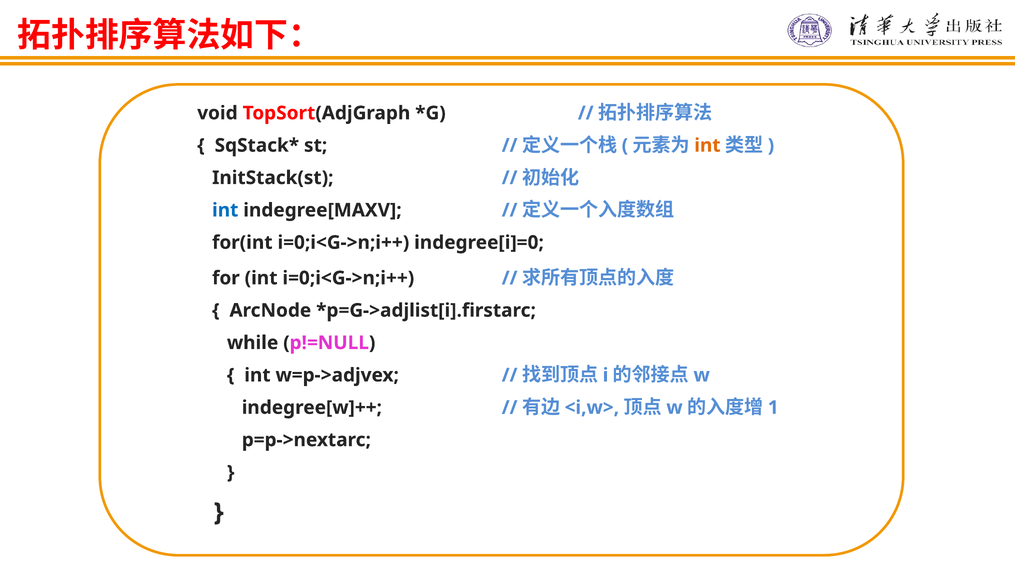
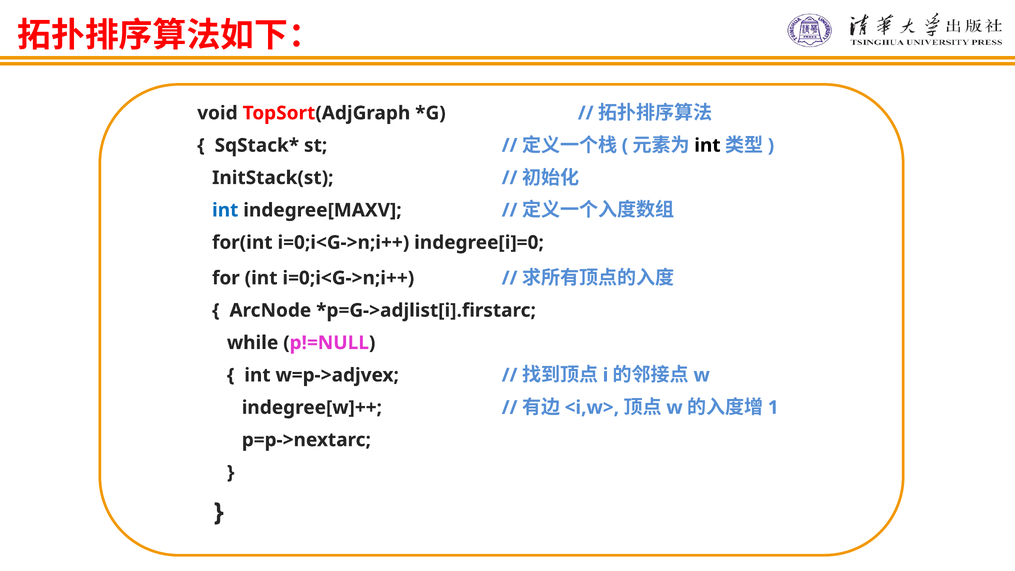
int at (707, 145) colour: orange -> black
